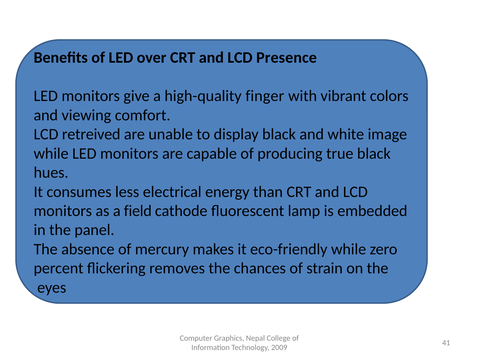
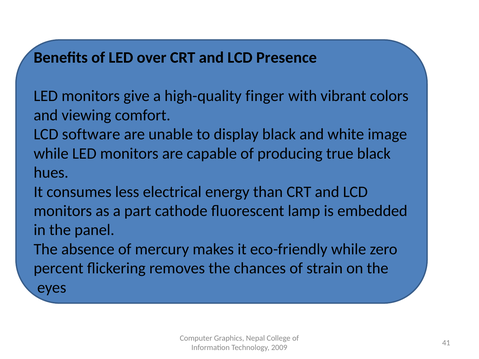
retreived: retreived -> software
field: field -> part
